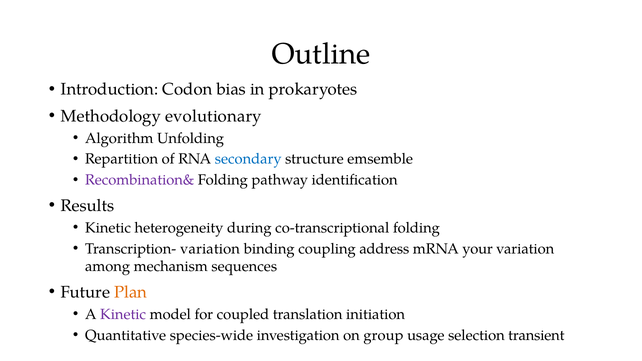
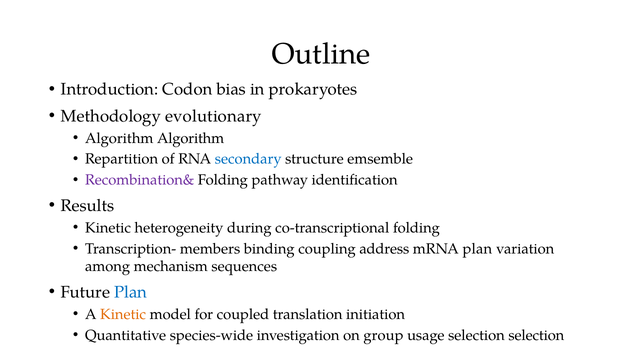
Algorithm Unfolding: Unfolding -> Algorithm
Transcription- variation: variation -> members
mRNA your: your -> plan
Plan at (131, 292) colour: orange -> blue
Kinetic at (123, 314) colour: purple -> orange
selection transient: transient -> selection
